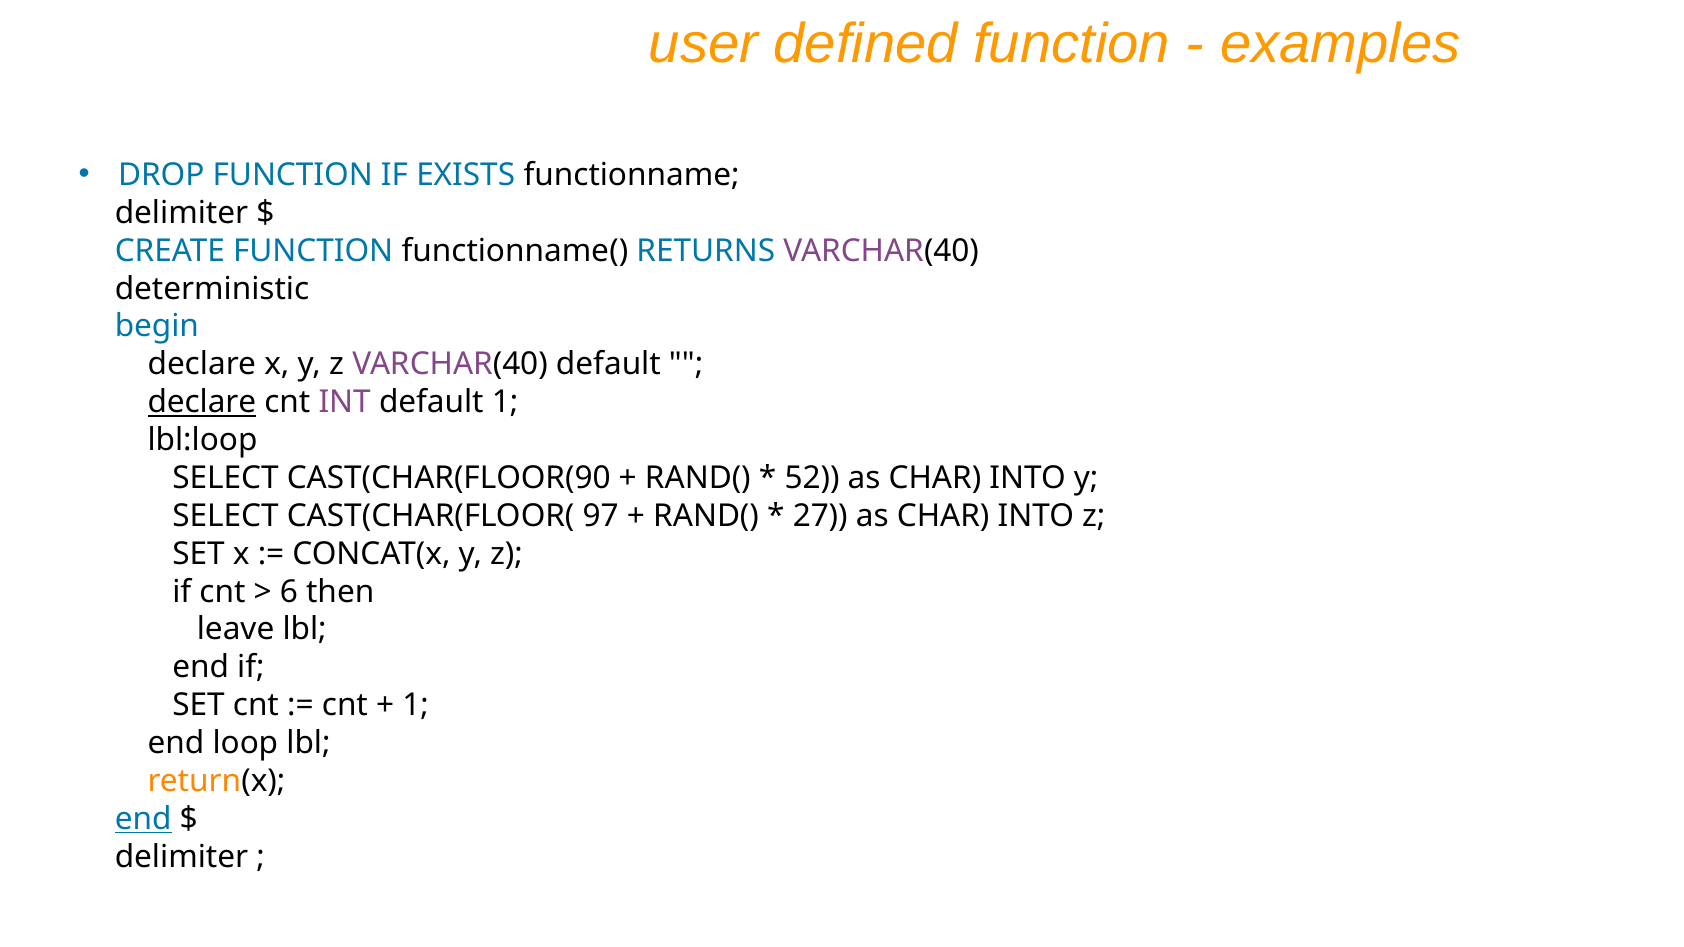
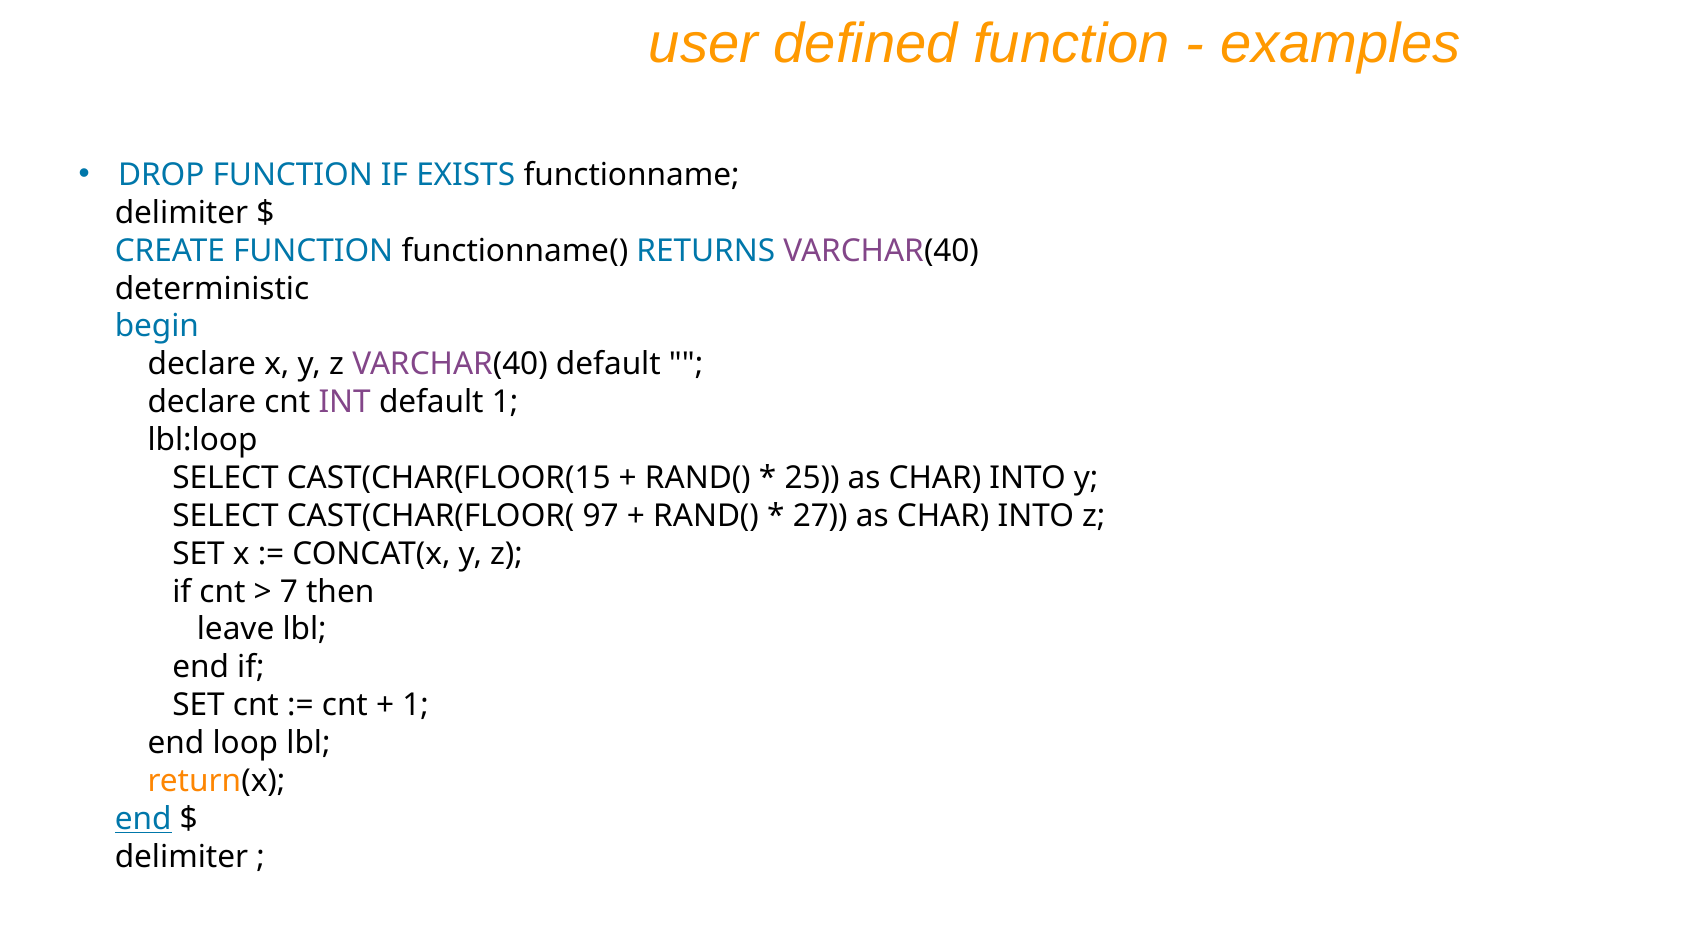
declare at (202, 402) underline: present -> none
CAST(CHAR(FLOOR(90: CAST(CHAR(FLOOR(90 -> CAST(CHAR(FLOOR(15
52: 52 -> 25
6: 6 -> 7
